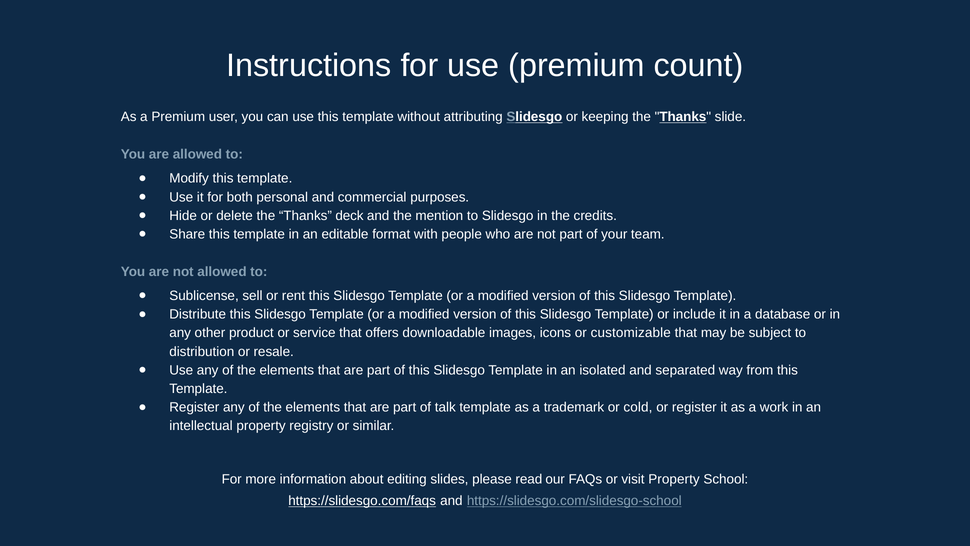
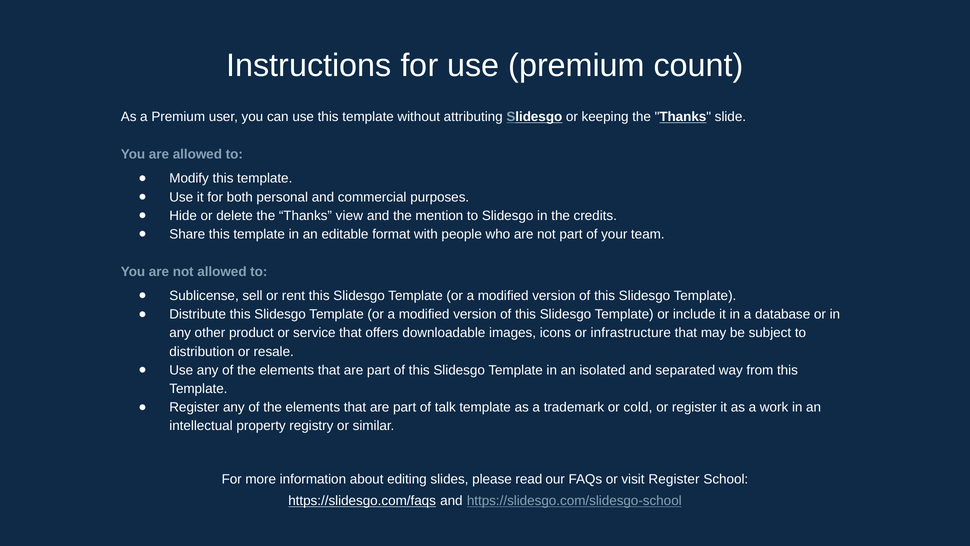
deck: deck -> view
customizable: customizable -> infrastructure
visit Property: Property -> Register
